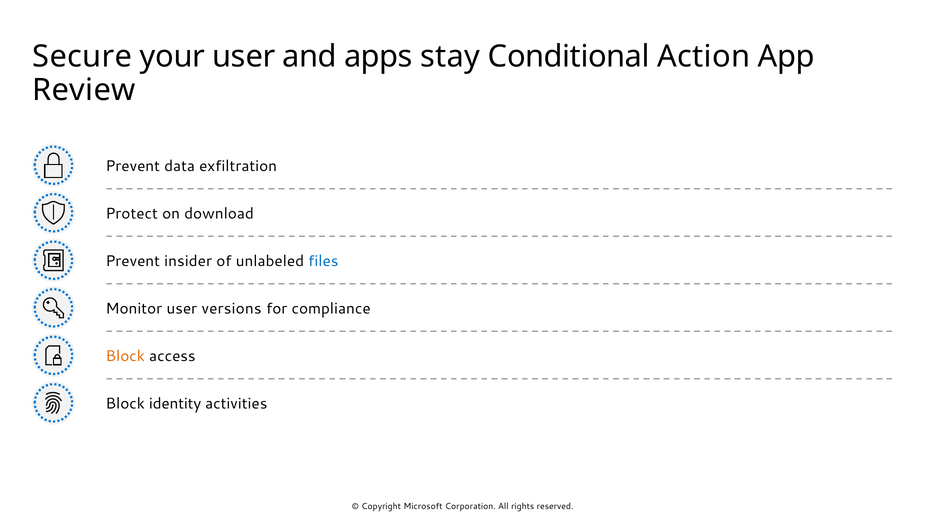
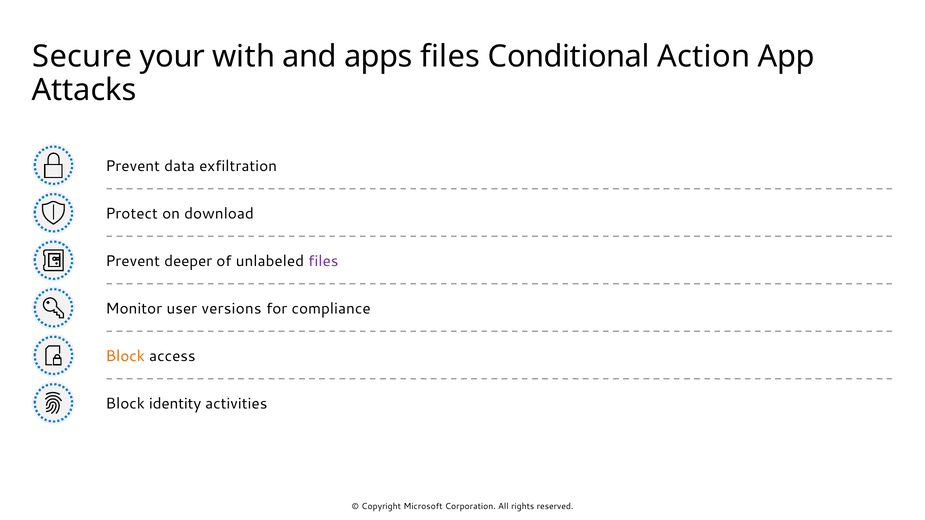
your user: user -> with
apps stay: stay -> files
Review: Review -> Attacks
insider: insider -> deeper
files at (323, 261) colour: blue -> purple
